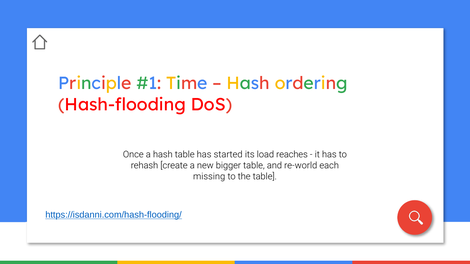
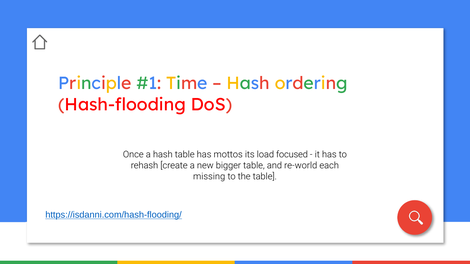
started: started -> mottos
reaches: reaches -> focused
